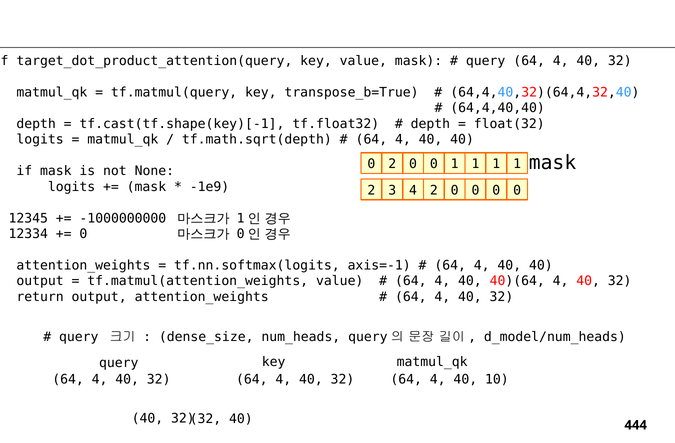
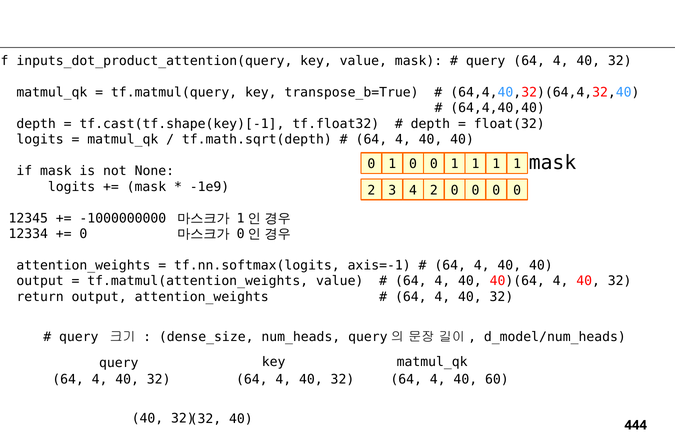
target_dot_product_attention(query: target_dot_product_attention(query -> inputs_dot_product_attention(query
2 at (392, 164): 2 -> 1
10: 10 -> 60
